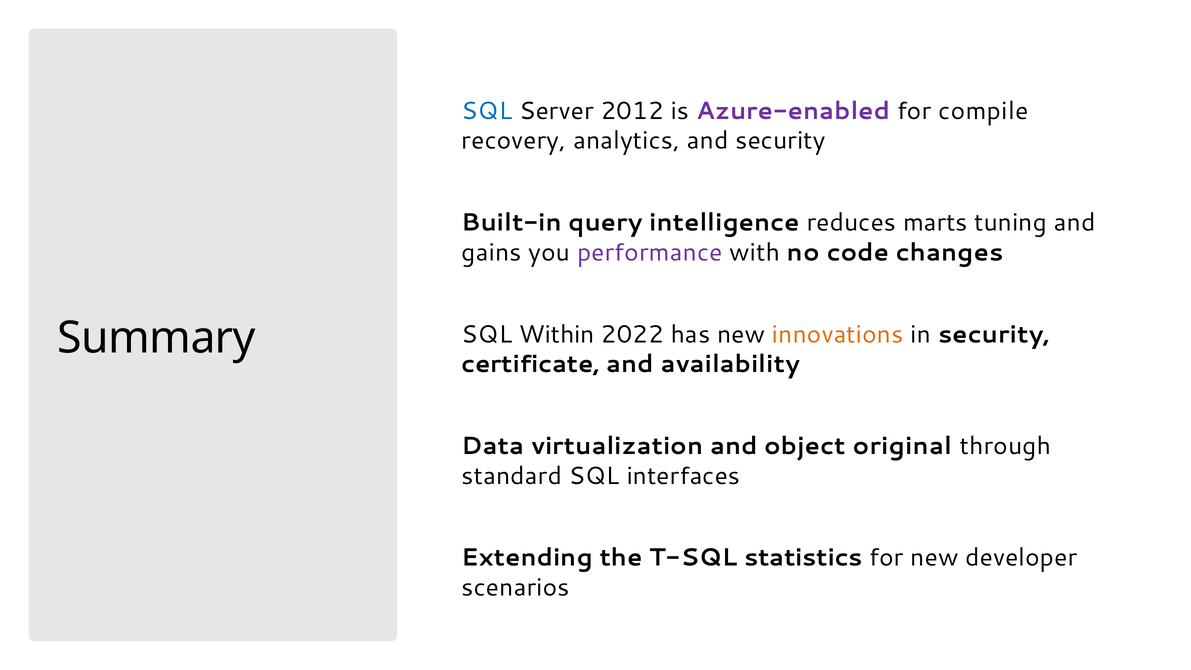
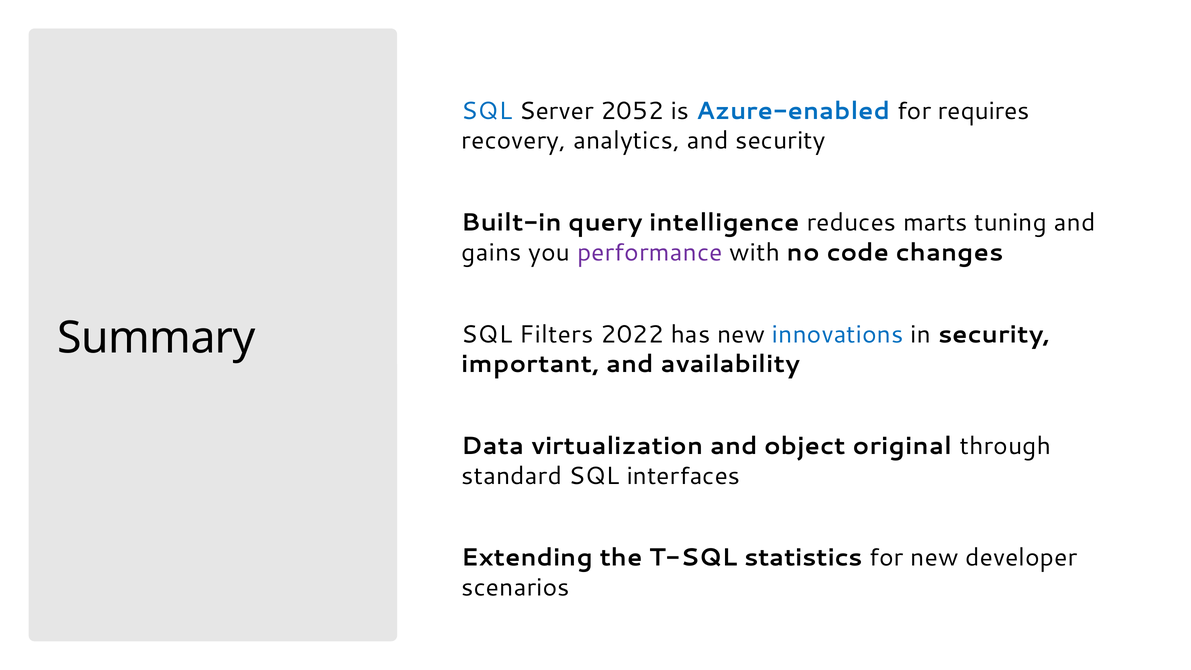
2012: 2012 -> 2052
Azure-enabled colour: purple -> blue
compile: compile -> requires
Within: Within -> Filters
innovations colour: orange -> blue
certificate: certificate -> important
